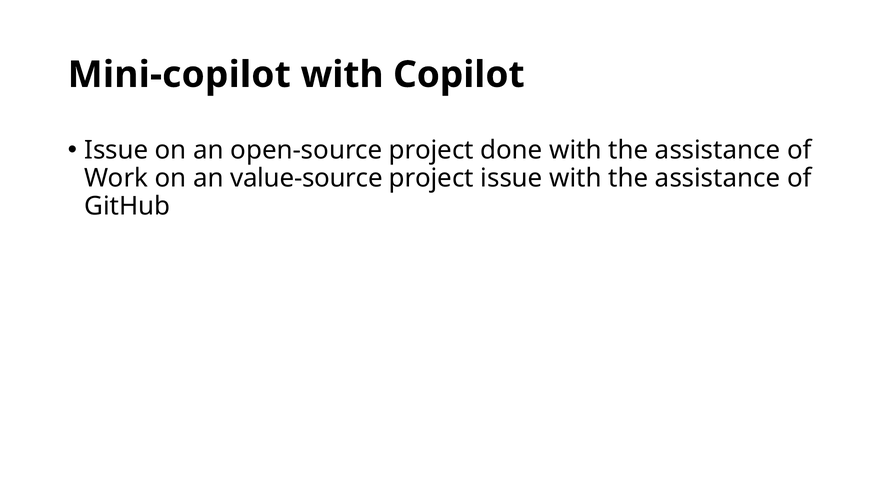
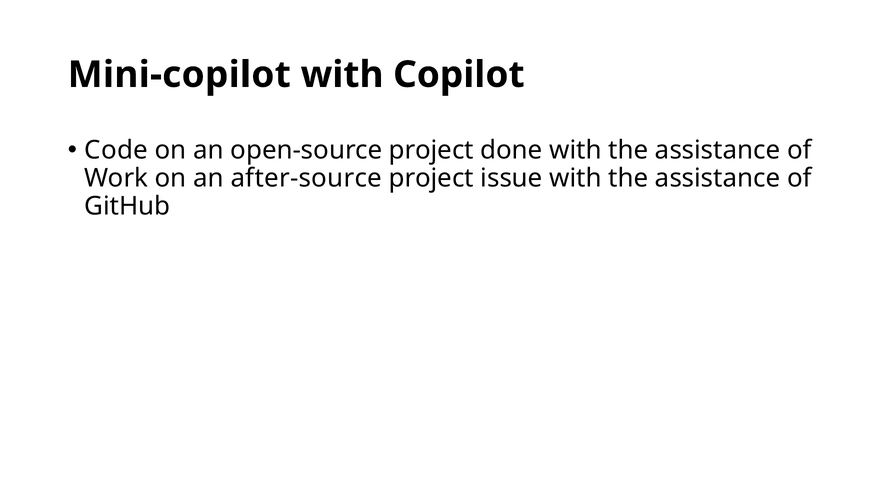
Issue at (116, 150): Issue -> Code
value-source: value-source -> after-source
